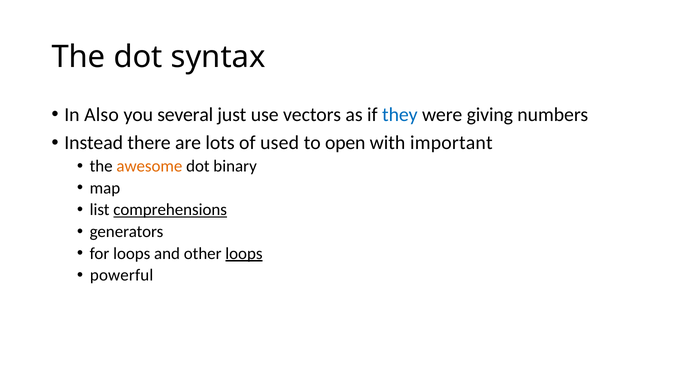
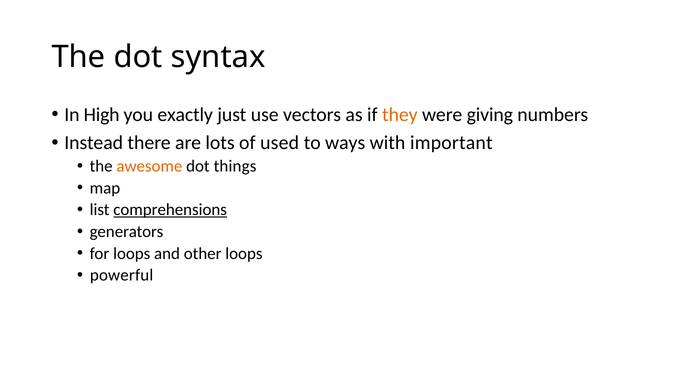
Also: Also -> High
several: several -> exactly
they colour: blue -> orange
open: open -> ways
binary: binary -> things
loops at (244, 253) underline: present -> none
